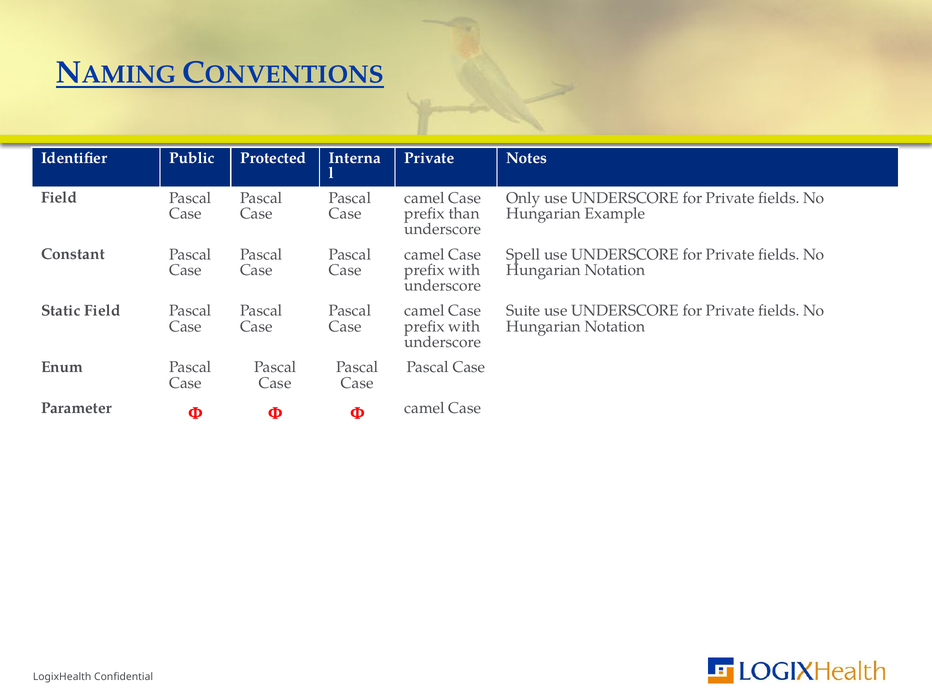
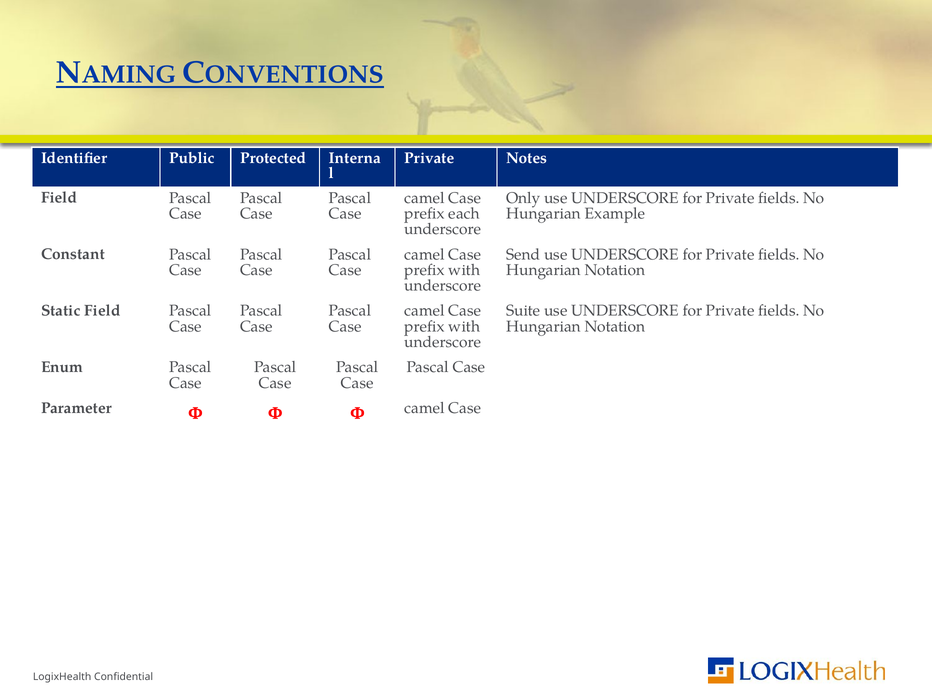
than: than -> each
Spell: Spell -> Send
